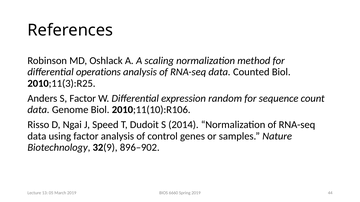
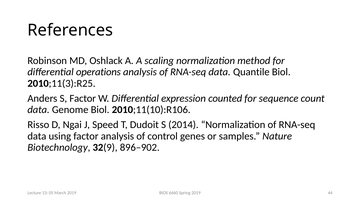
Counted: Counted -> Quantile
random: random -> counted
